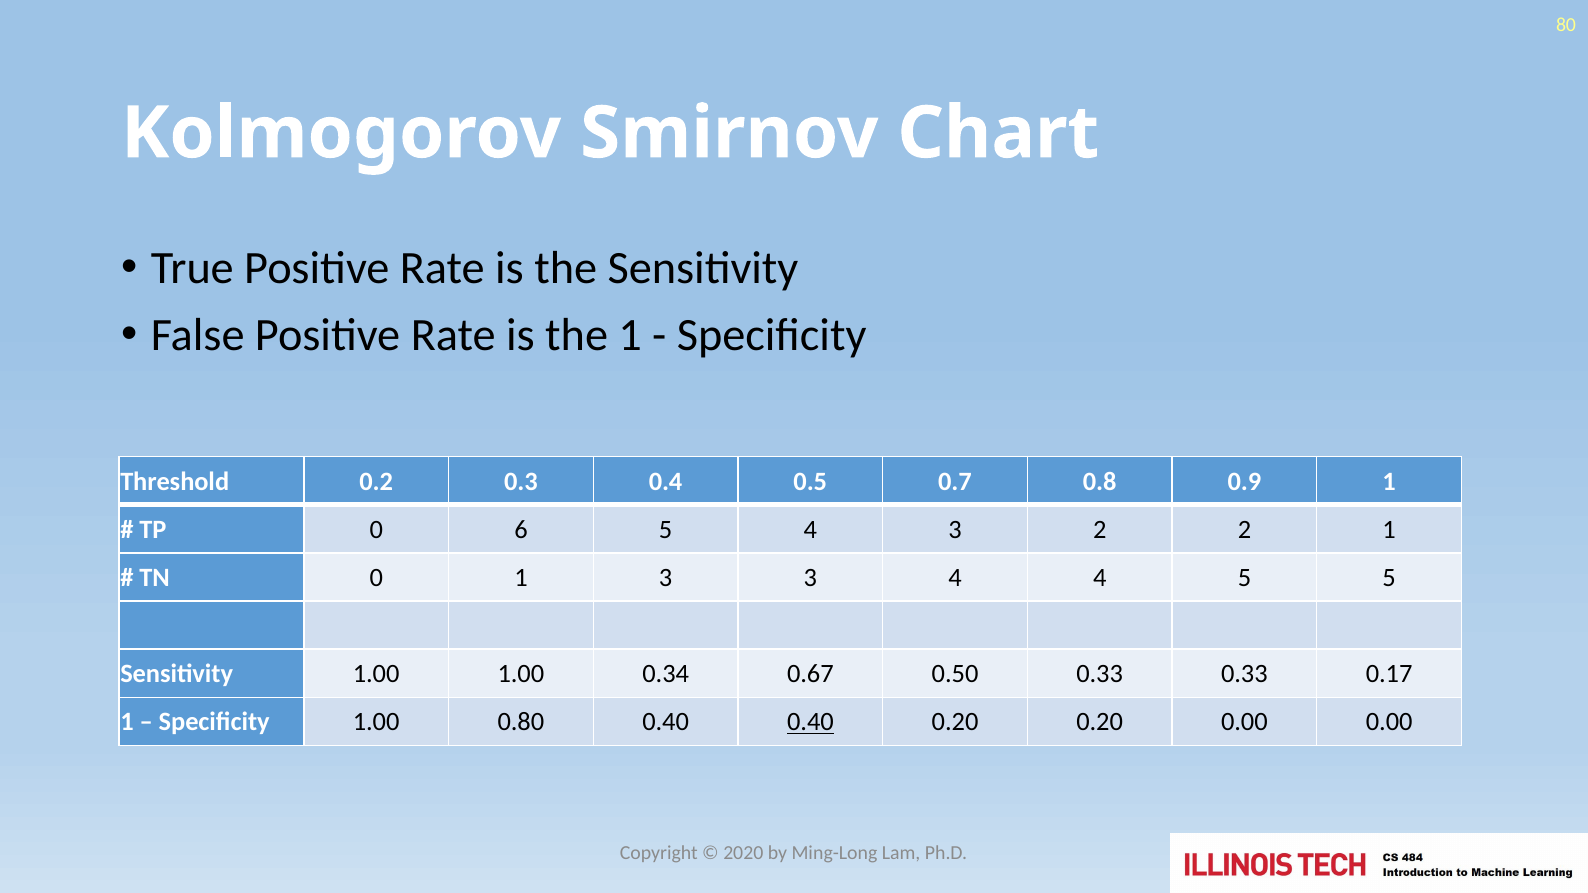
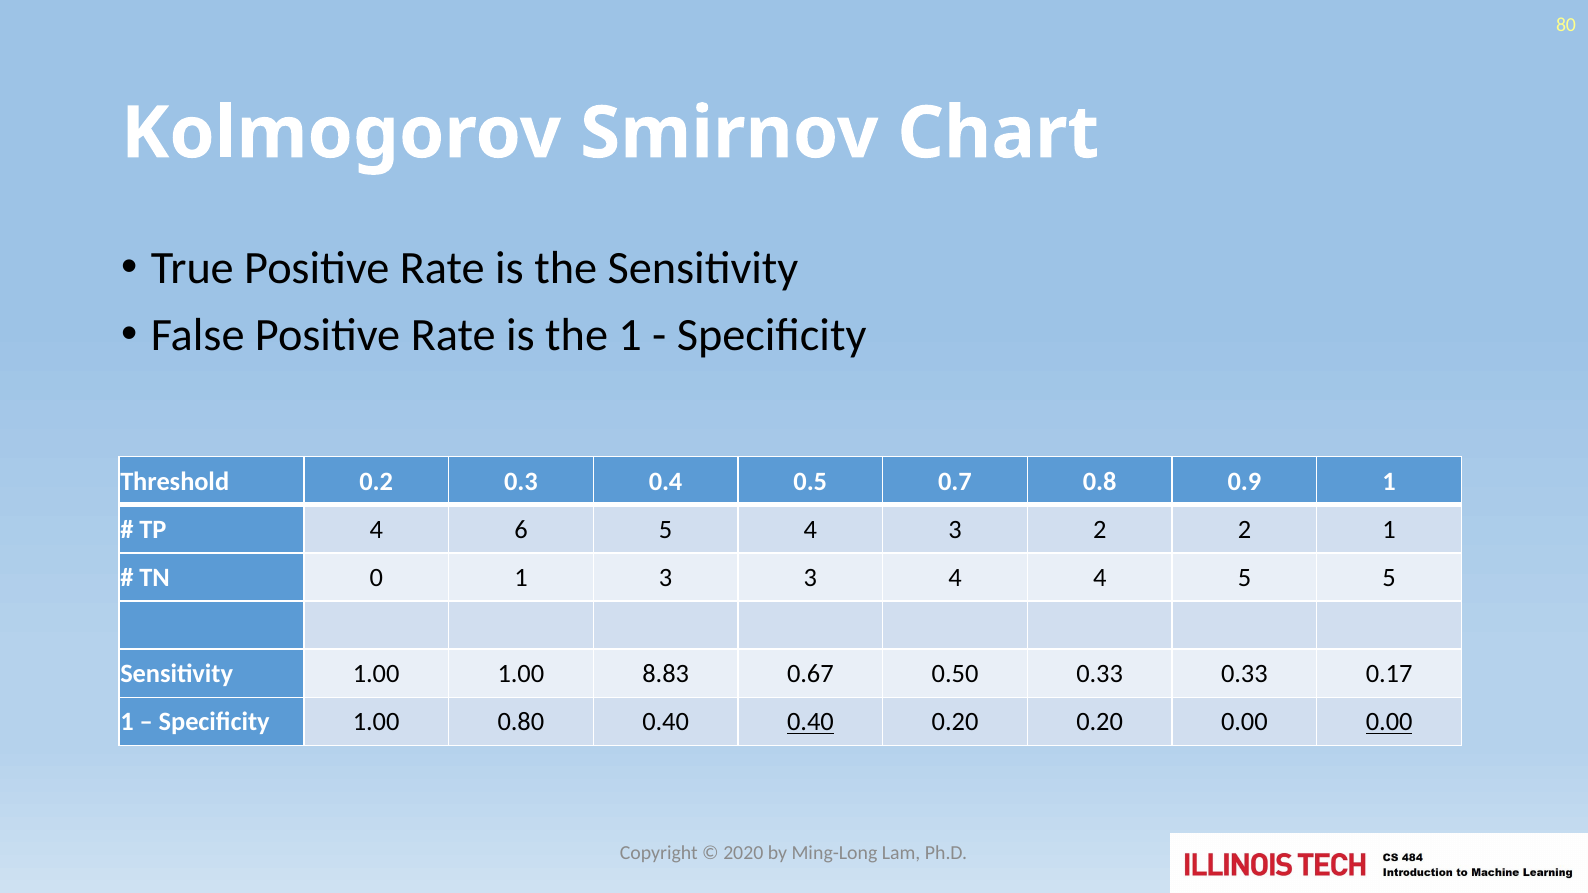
TP 0: 0 -> 4
0.34: 0.34 -> 8.83
0.00 at (1389, 722) underline: none -> present
